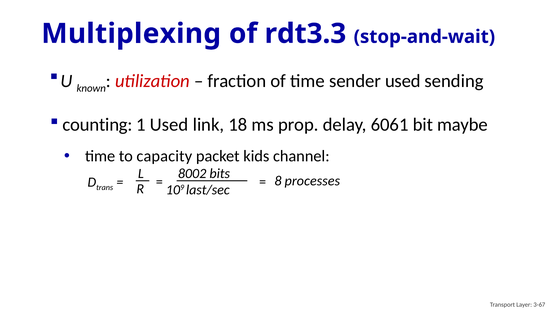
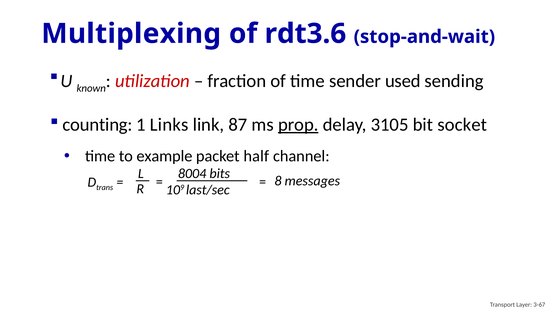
rdt3.3: rdt3.3 -> rdt3.6
1 Used: Used -> Links
18: 18 -> 87
prop underline: none -> present
6061: 6061 -> 3105
maybe: maybe -> socket
capacity: capacity -> example
kids: kids -> half
8002: 8002 -> 8004
processes: processes -> messages
